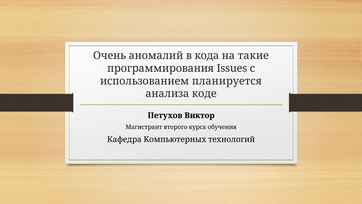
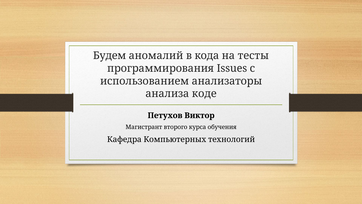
Очень: Очень -> Будем
такие: такие -> тесты
планируется: планируется -> анализаторы
